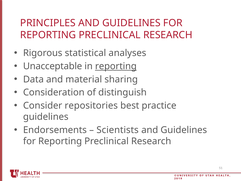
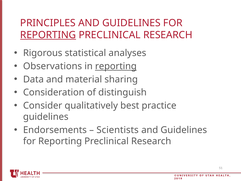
REPORTING at (48, 35) underline: none -> present
Unacceptable: Unacceptable -> Observations
repositories: repositories -> qualitatively
